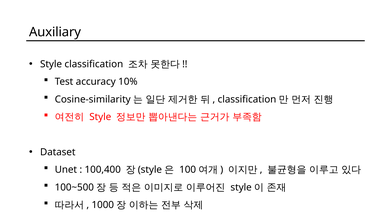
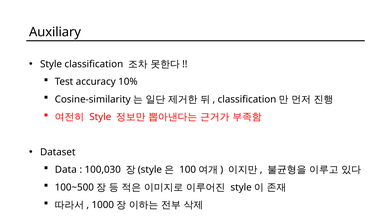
Unet: Unet -> Data
100,400: 100,400 -> 100,030
